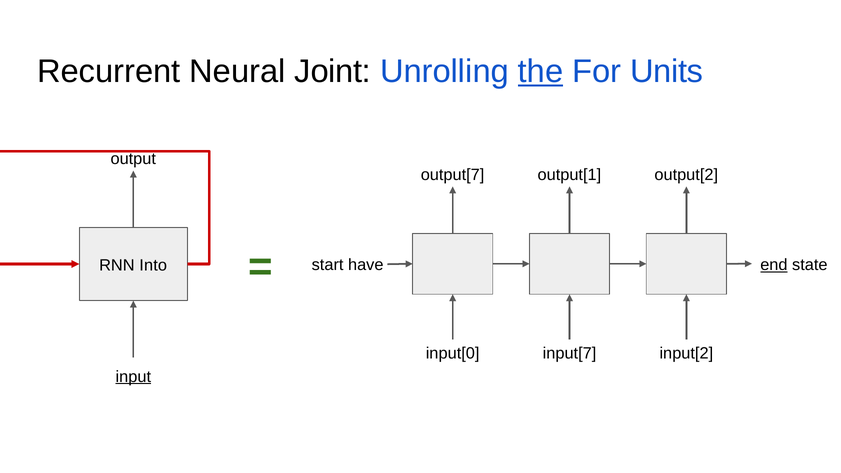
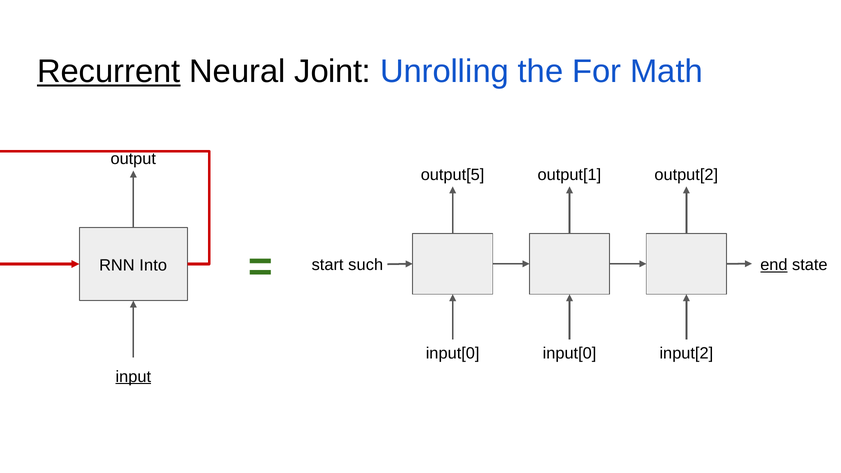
Recurrent underline: none -> present
the underline: present -> none
Units: Units -> Math
output[7: output[7 -> output[5
have: have -> such
input[7 at (570, 353): input[7 -> input[0
